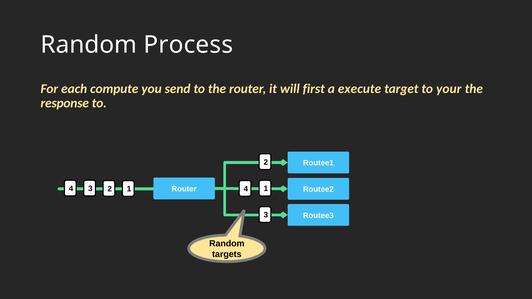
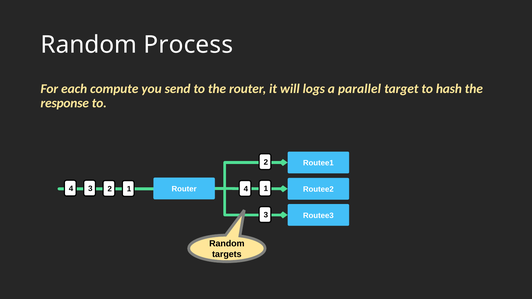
first: first -> logs
execute: execute -> parallel
your: your -> hash
